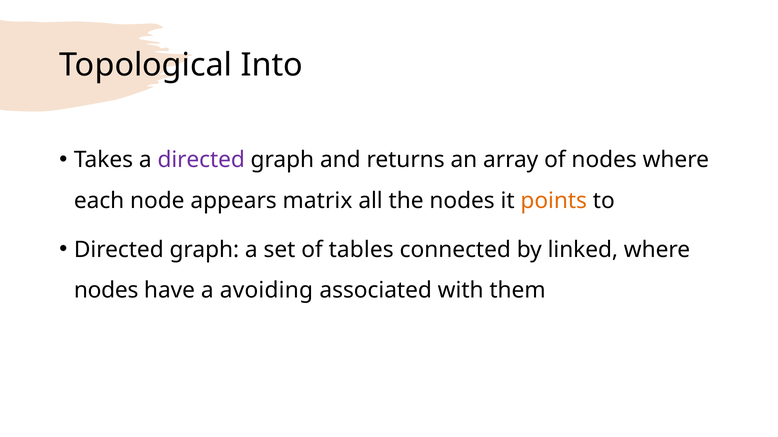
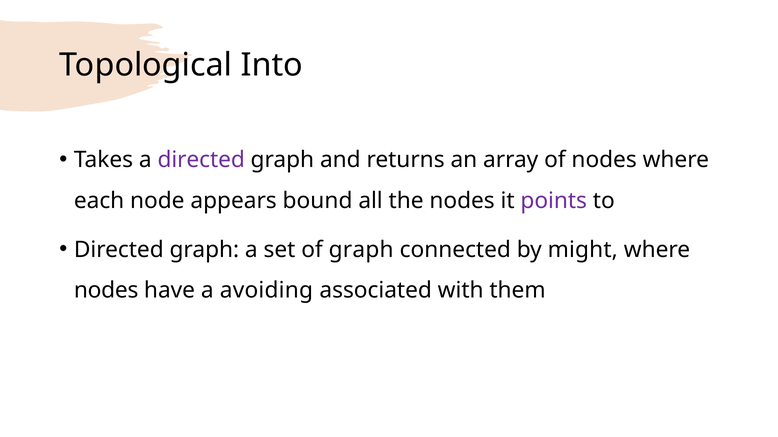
matrix: matrix -> bound
points colour: orange -> purple
of tables: tables -> graph
linked: linked -> might
